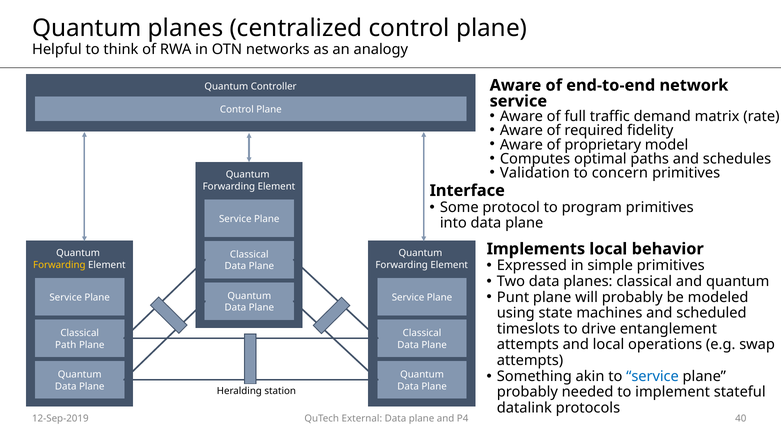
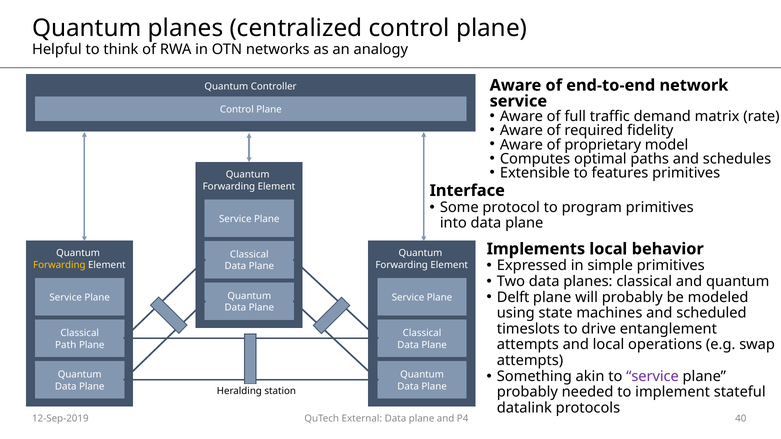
Validation: Validation -> Extensible
concern: concern -> features
Punt: Punt -> Delft
service at (653, 377) colour: blue -> purple
